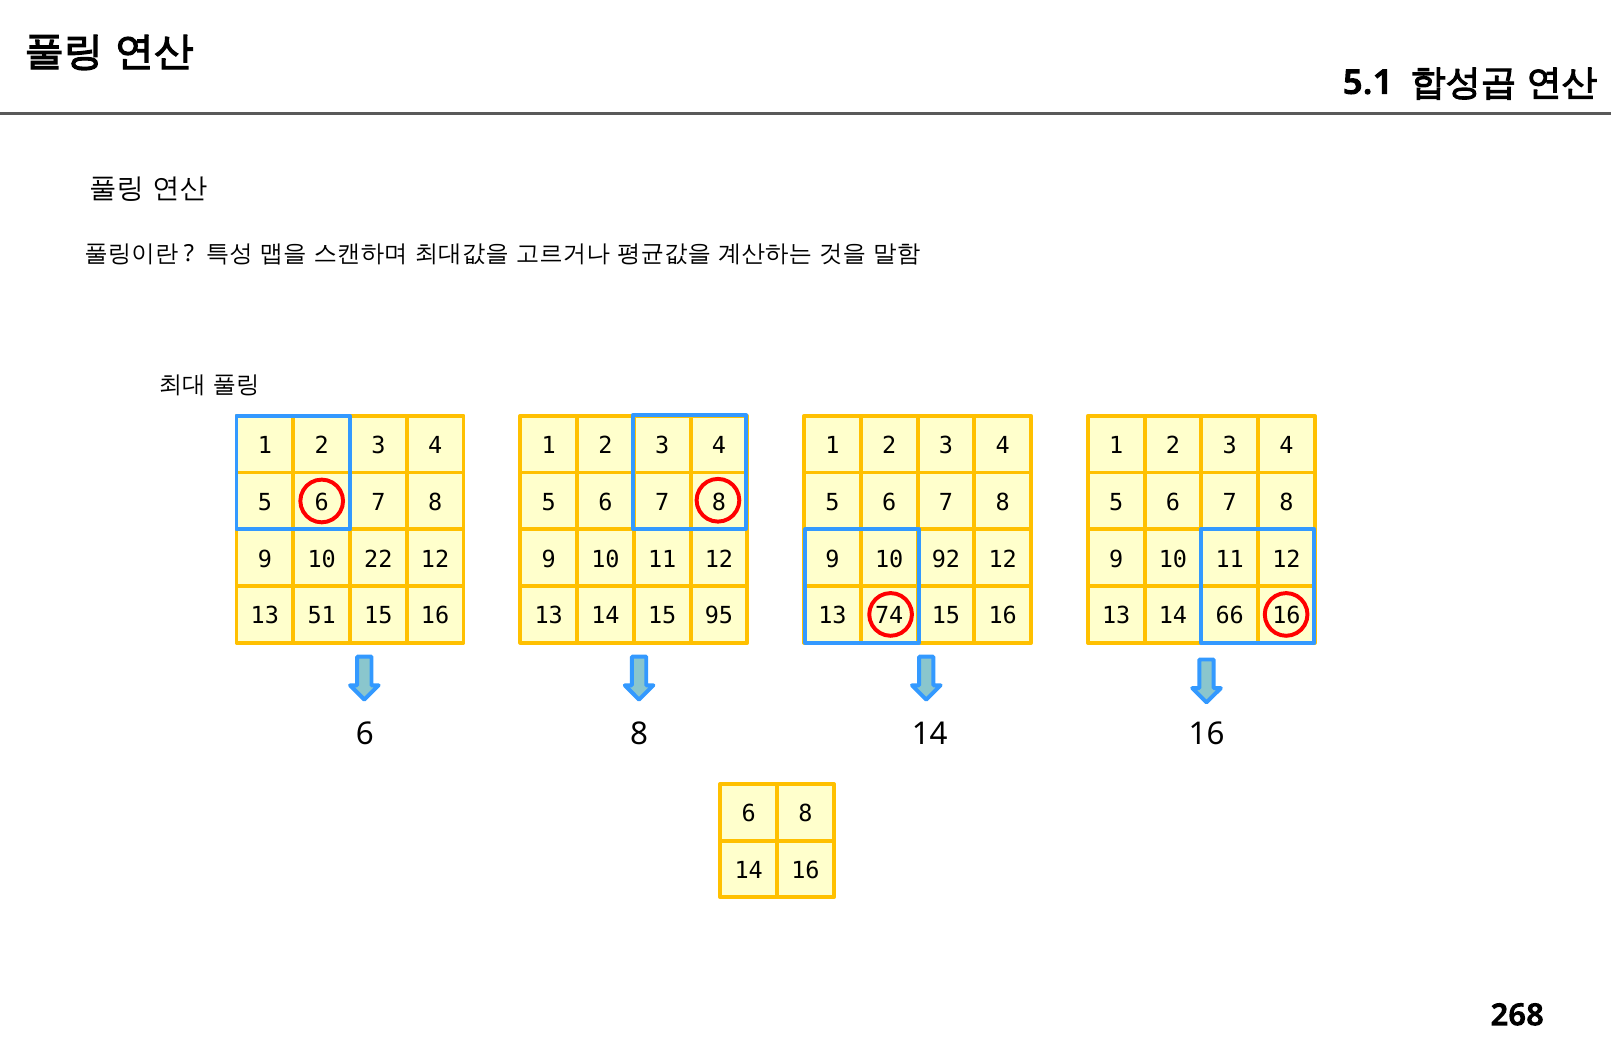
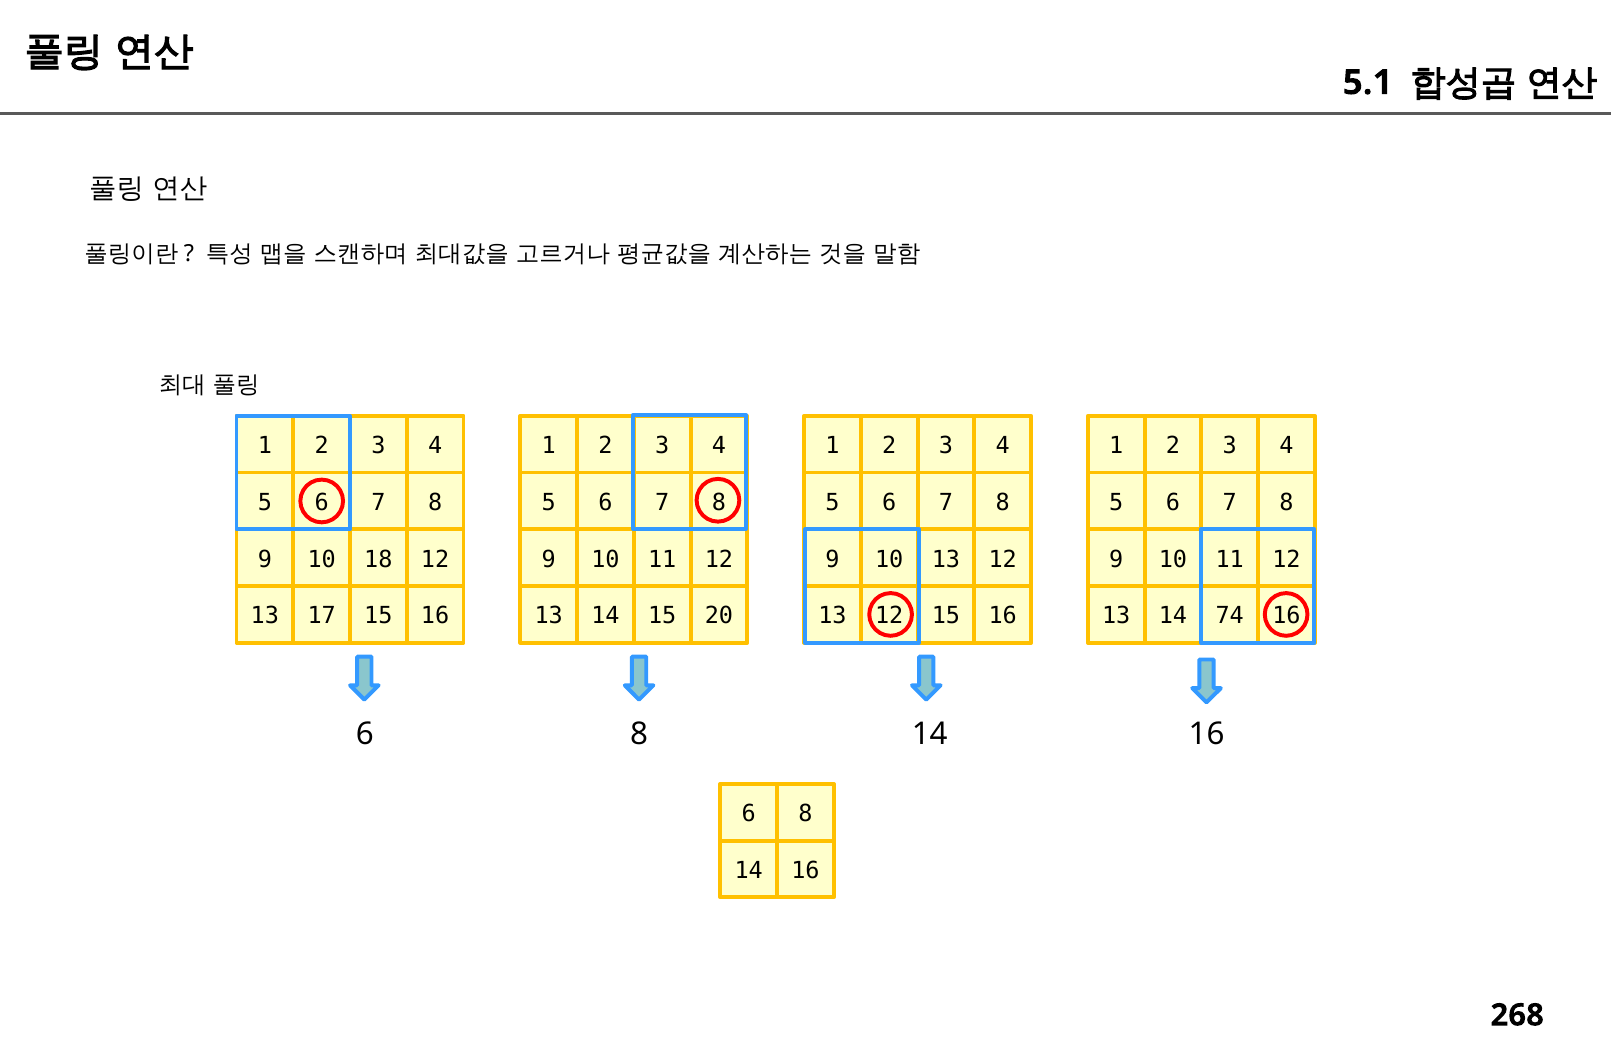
22: 22 -> 18
10 92: 92 -> 13
51: 51 -> 17
95: 95 -> 20
13 74: 74 -> 12
66: 66 -> 74
